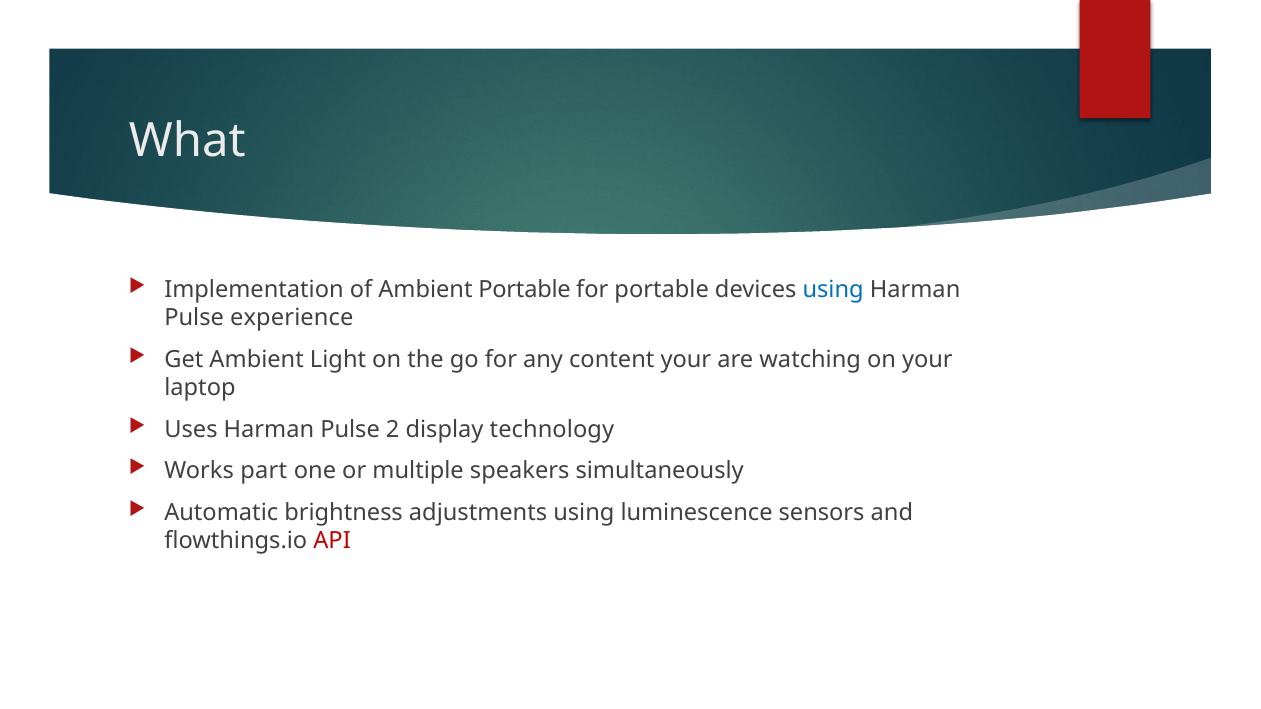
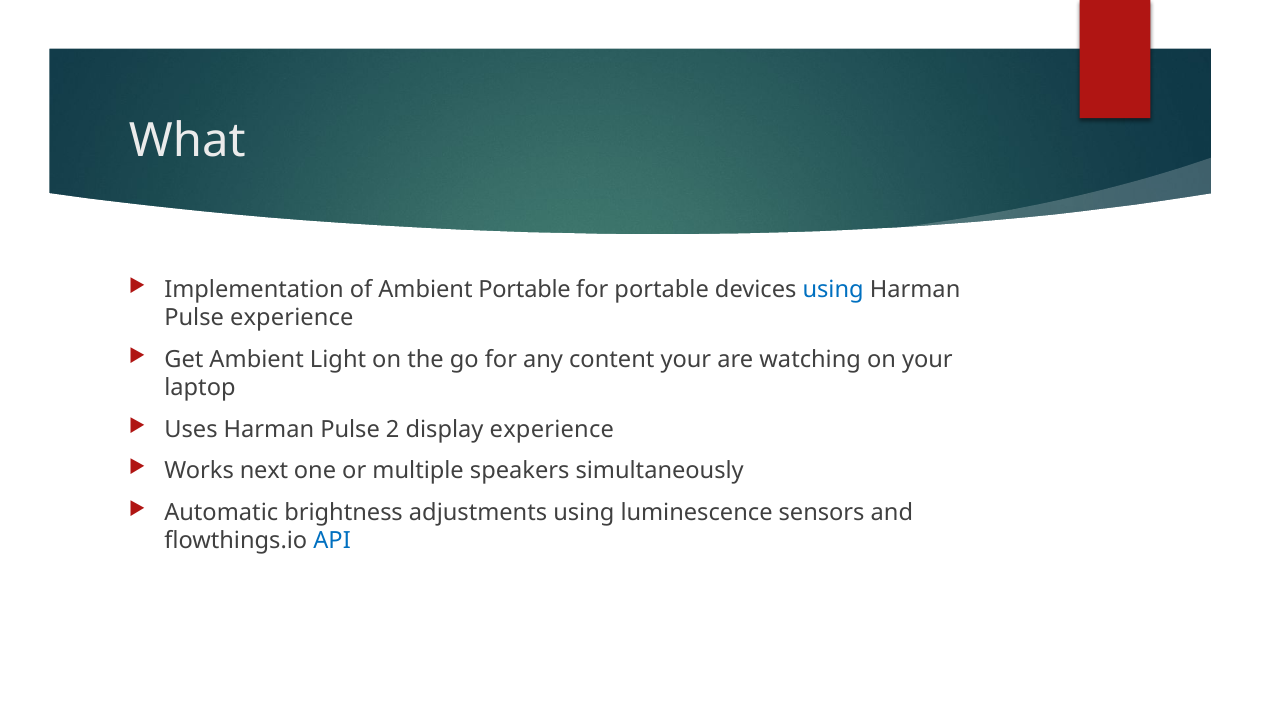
display technology: technology -> experience
part: part -> next
API colour: red -> blue
